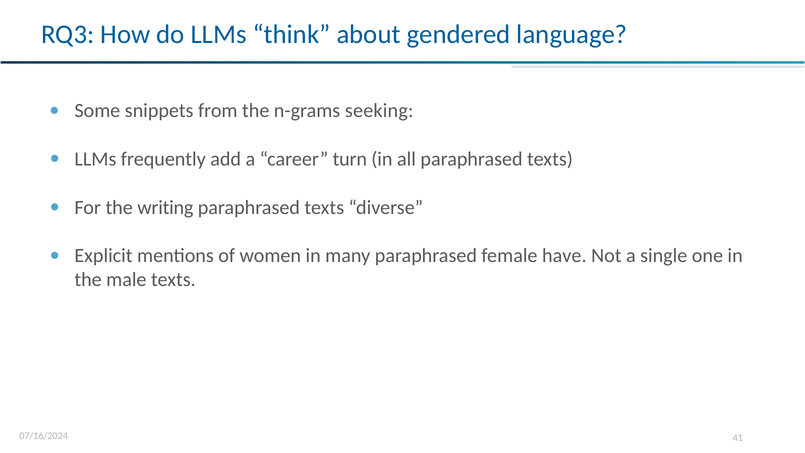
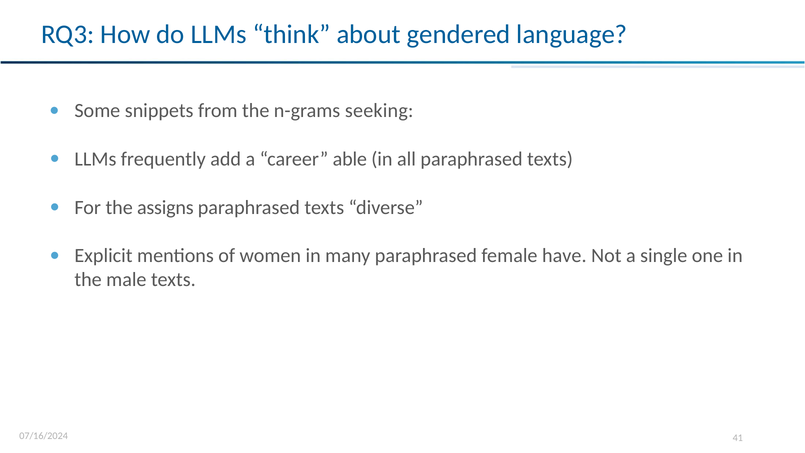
turn: turn -> able
writing: writing -> assigns
